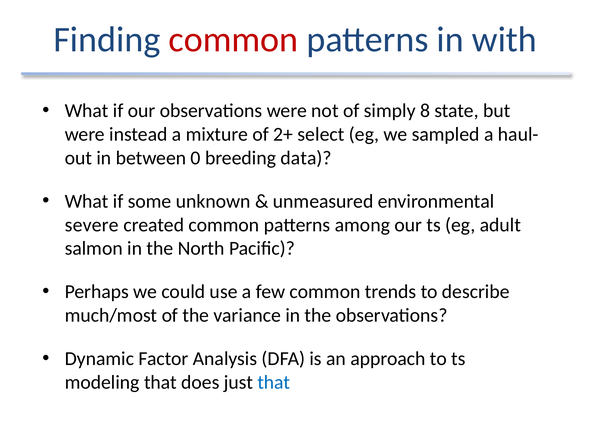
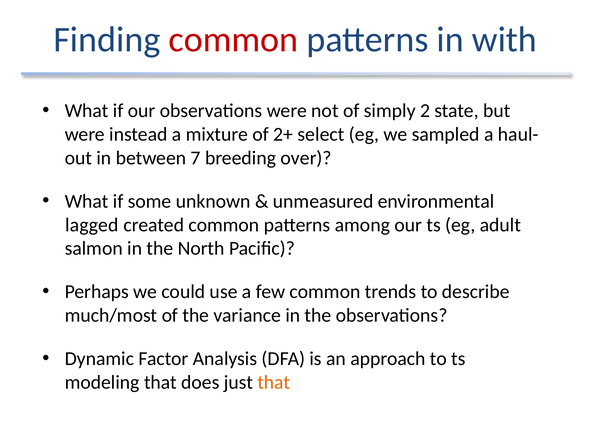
8: 8 -> 2
0: 0 -> 7
data: data -> over
severe: severe -> lagged
that at (274, 383) colour: blue -> orange
